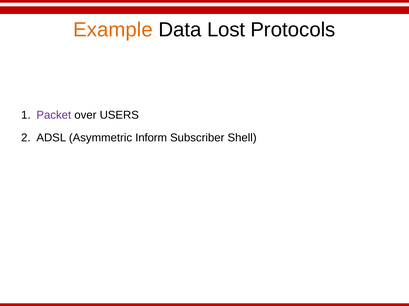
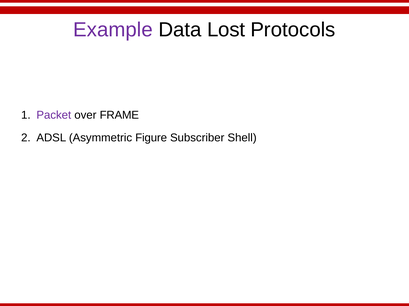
Example colour: orange -> purple
USERS: USERS -> FRAME
Inform: Inform -> Figure
